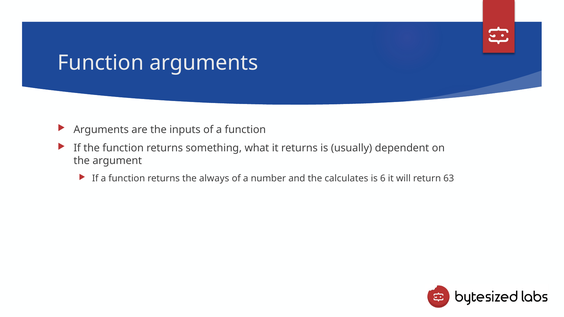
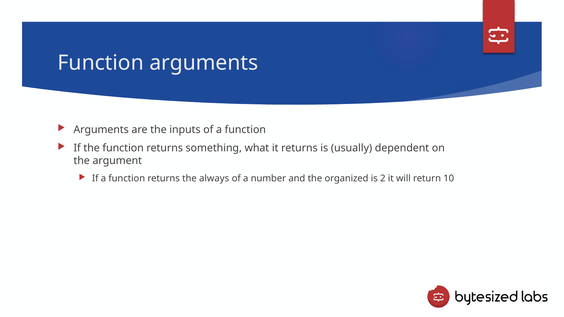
calculates: calculates -> organized
6: 6 -> 2
63: 63 -> 10
